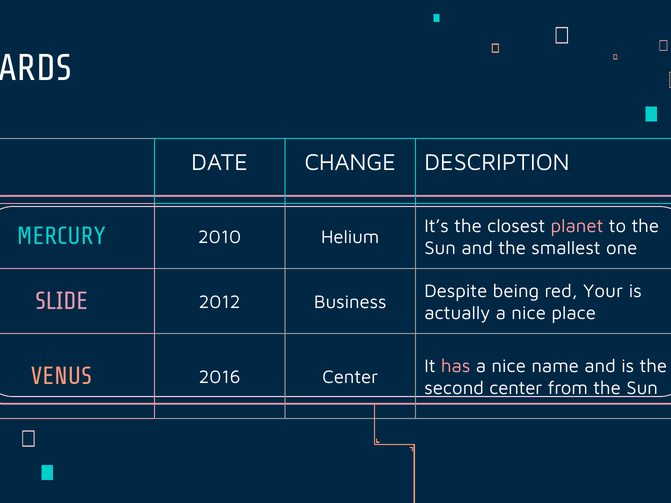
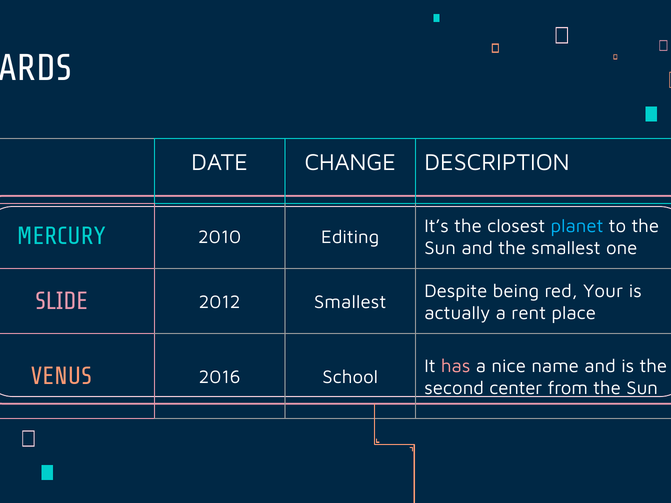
planet colour: pink -> light blue
Helium: Helium -> Editing
2012 Business: Business -> Smallest
actually a nice: nice -> rent
2016 Center: Center -> School
